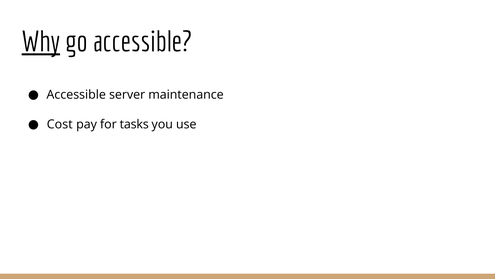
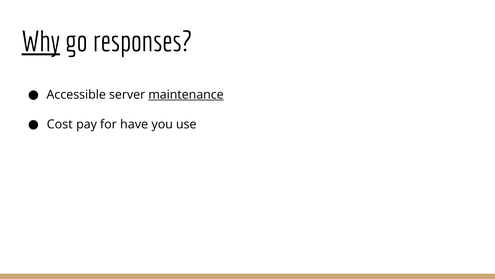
go accessible: accessible -> responses
maintenance underline: none -> present
tasks: tasks -> have
